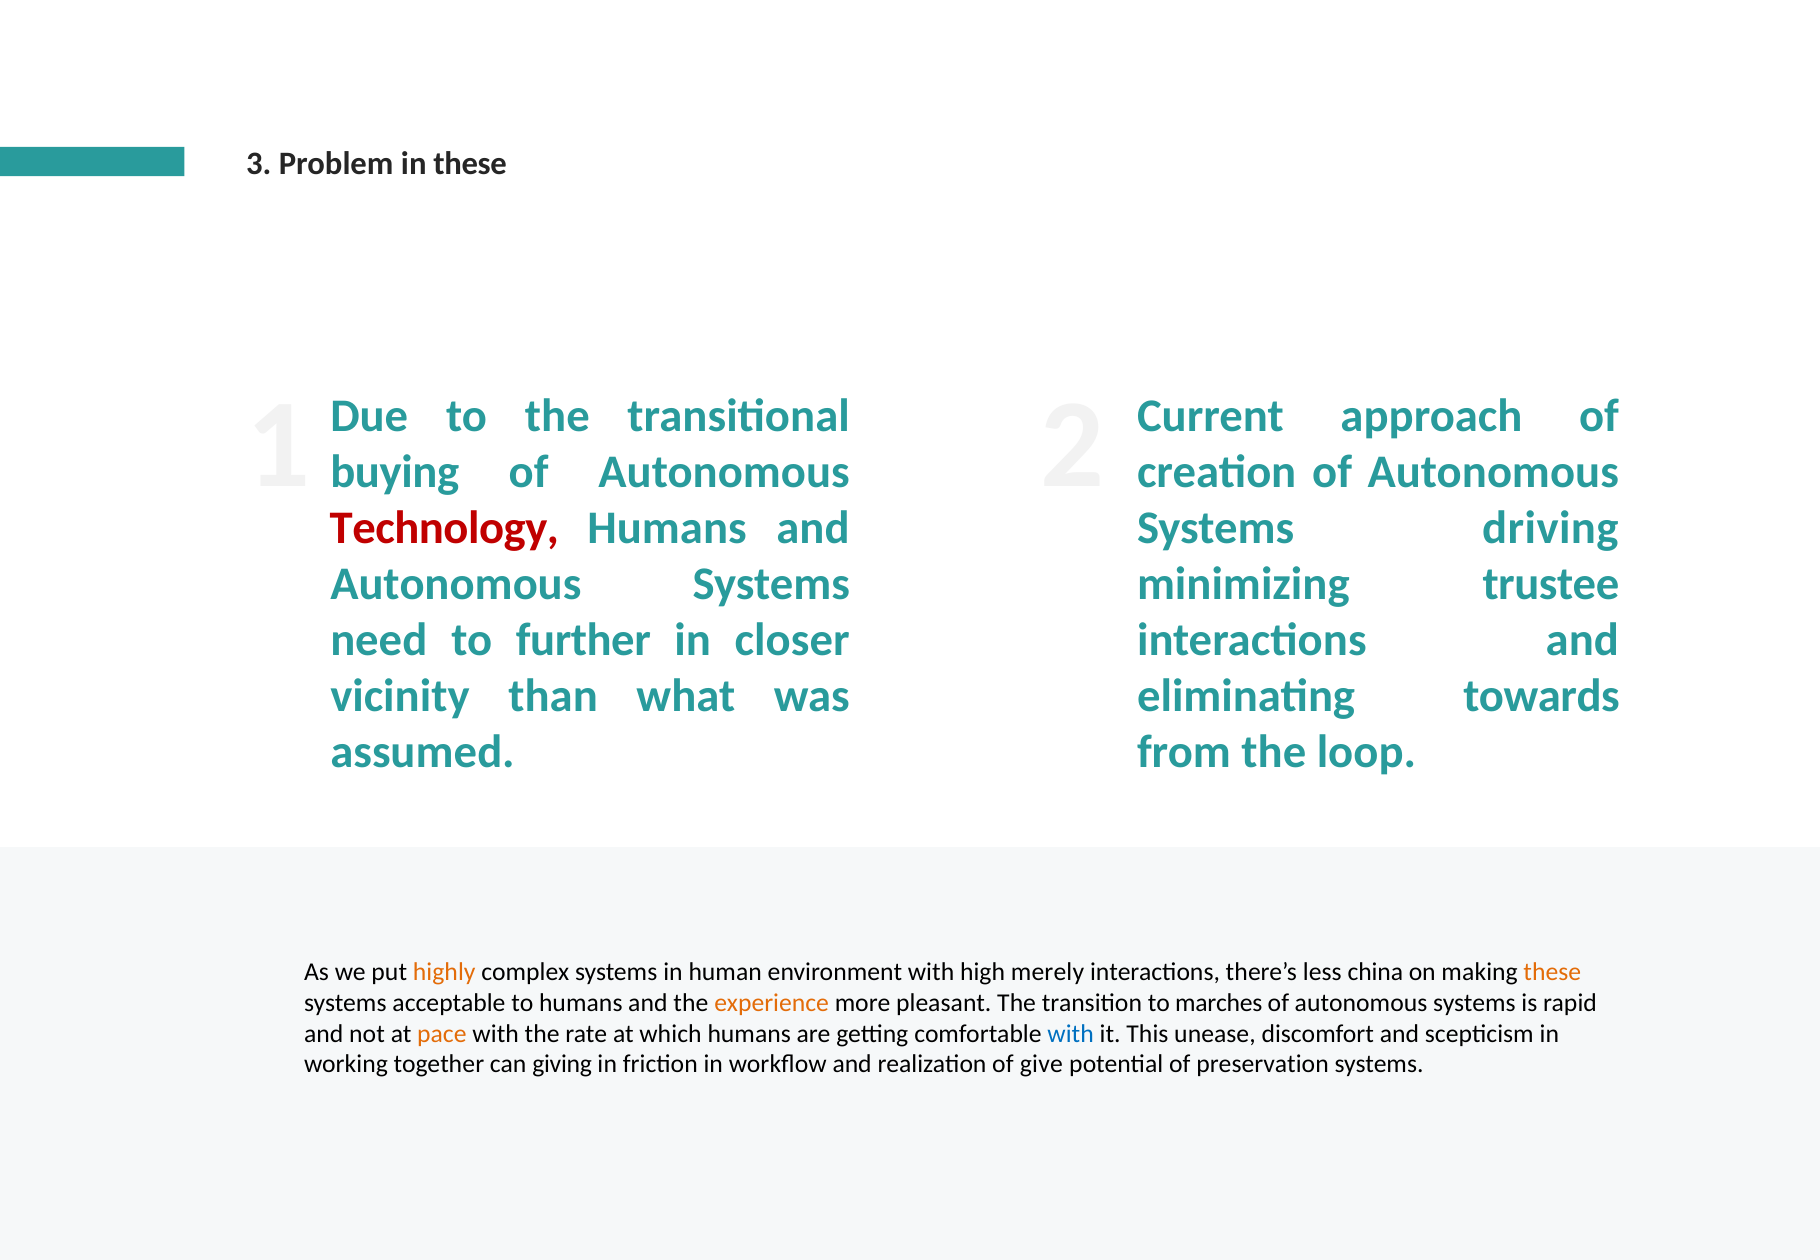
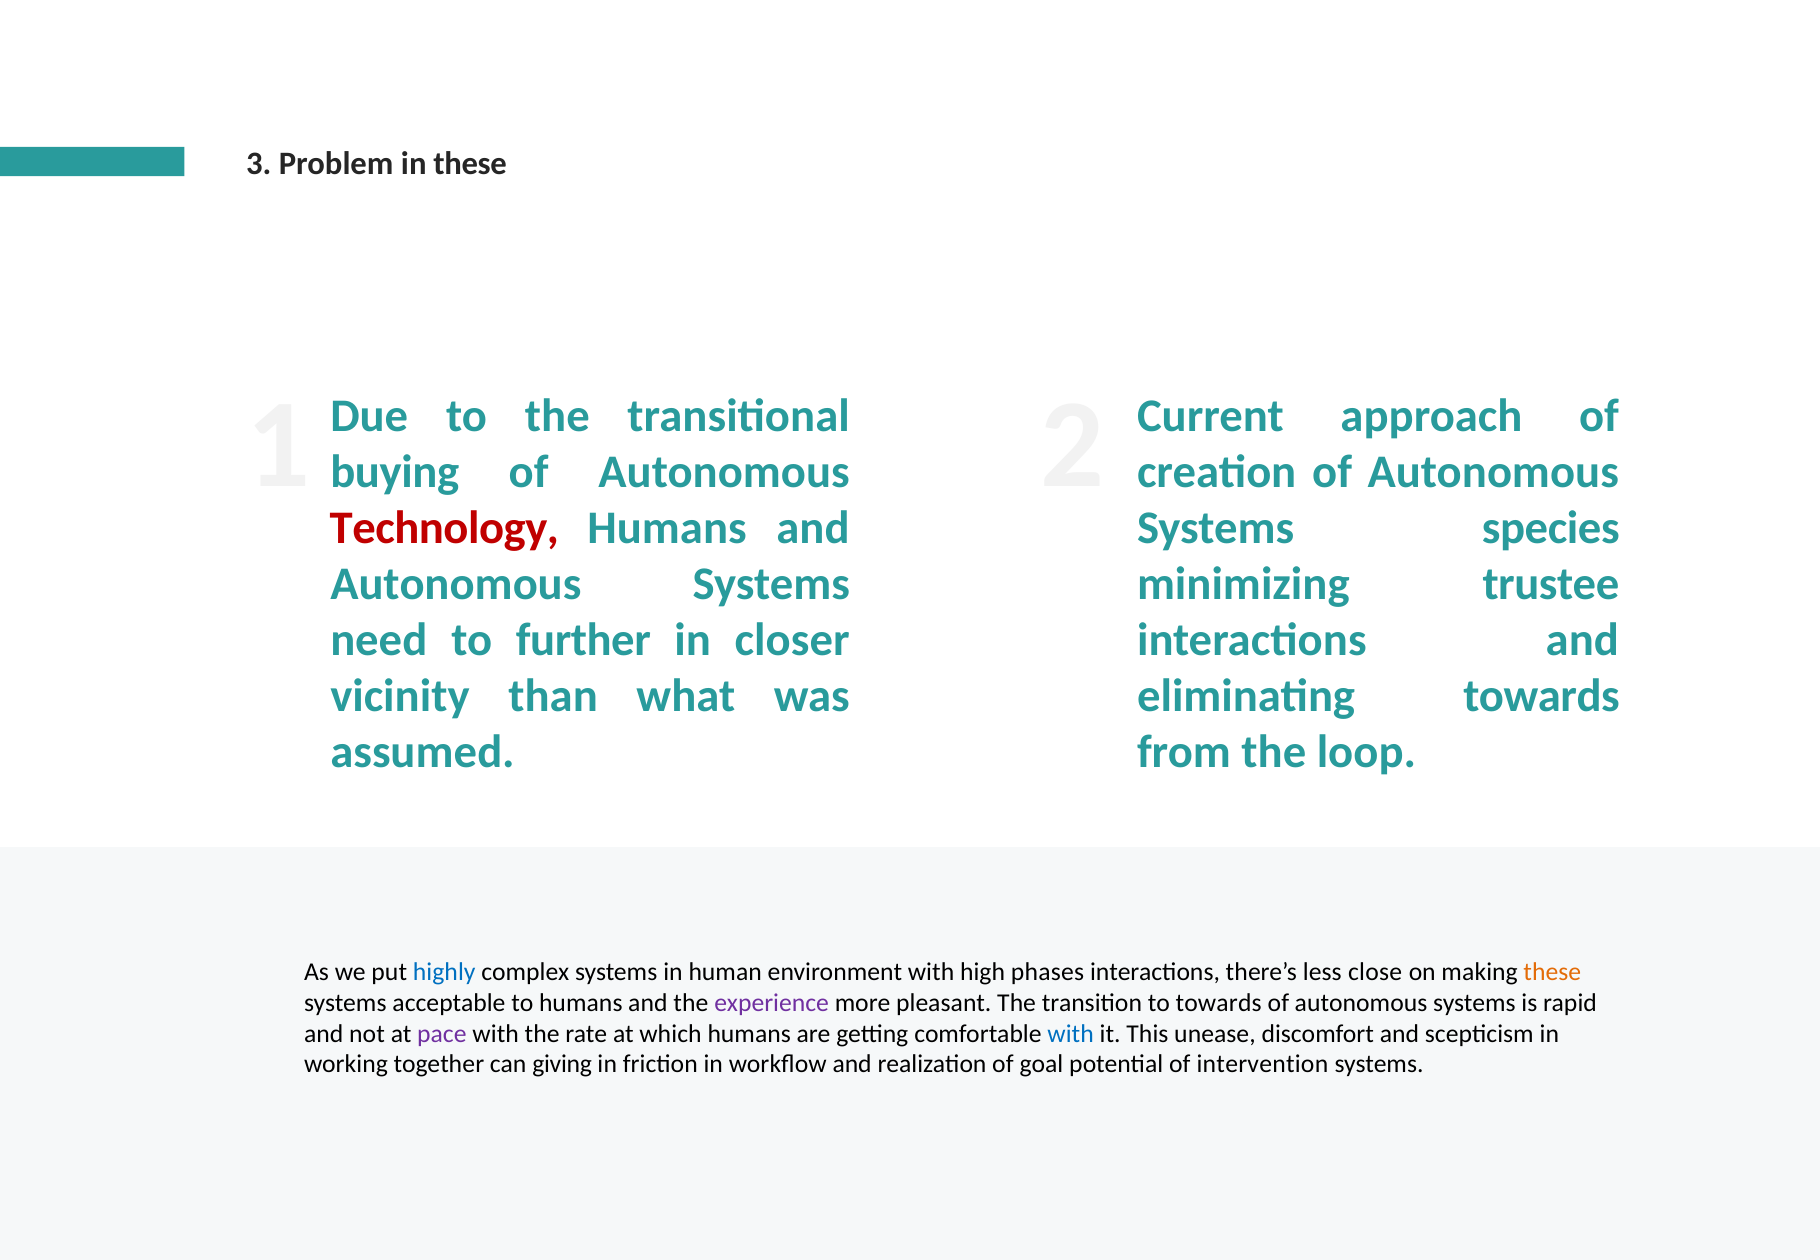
driving: driving -> species
highly colour: orange -> blue
merely: merely -> phases
china: china -> close
experience colour: orange -> purple
to marches: marches -> towards
pace colour: orange -> purple
give: give -> goal
preservation: preservation -> intervention
